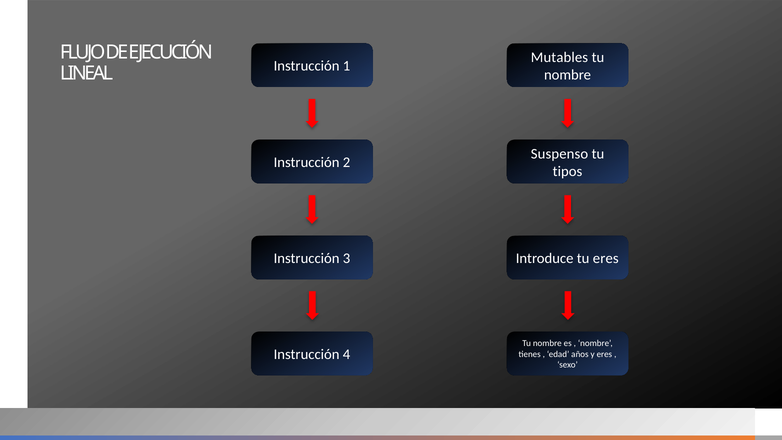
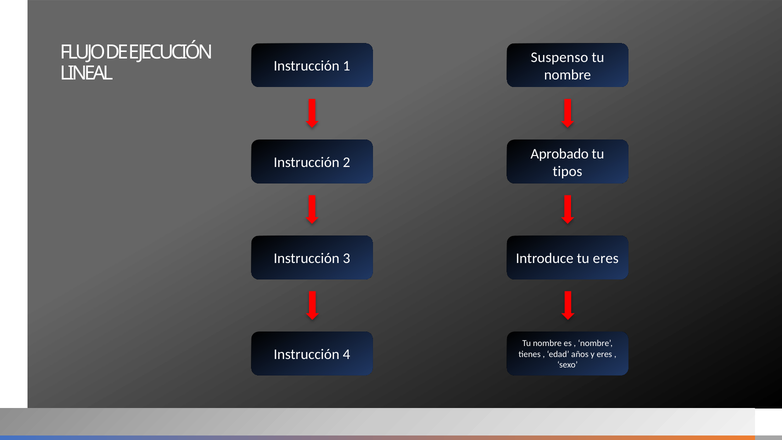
Mutables: Mutables -> Suspenso
Suspenso: Suspenso -> Aprobado
